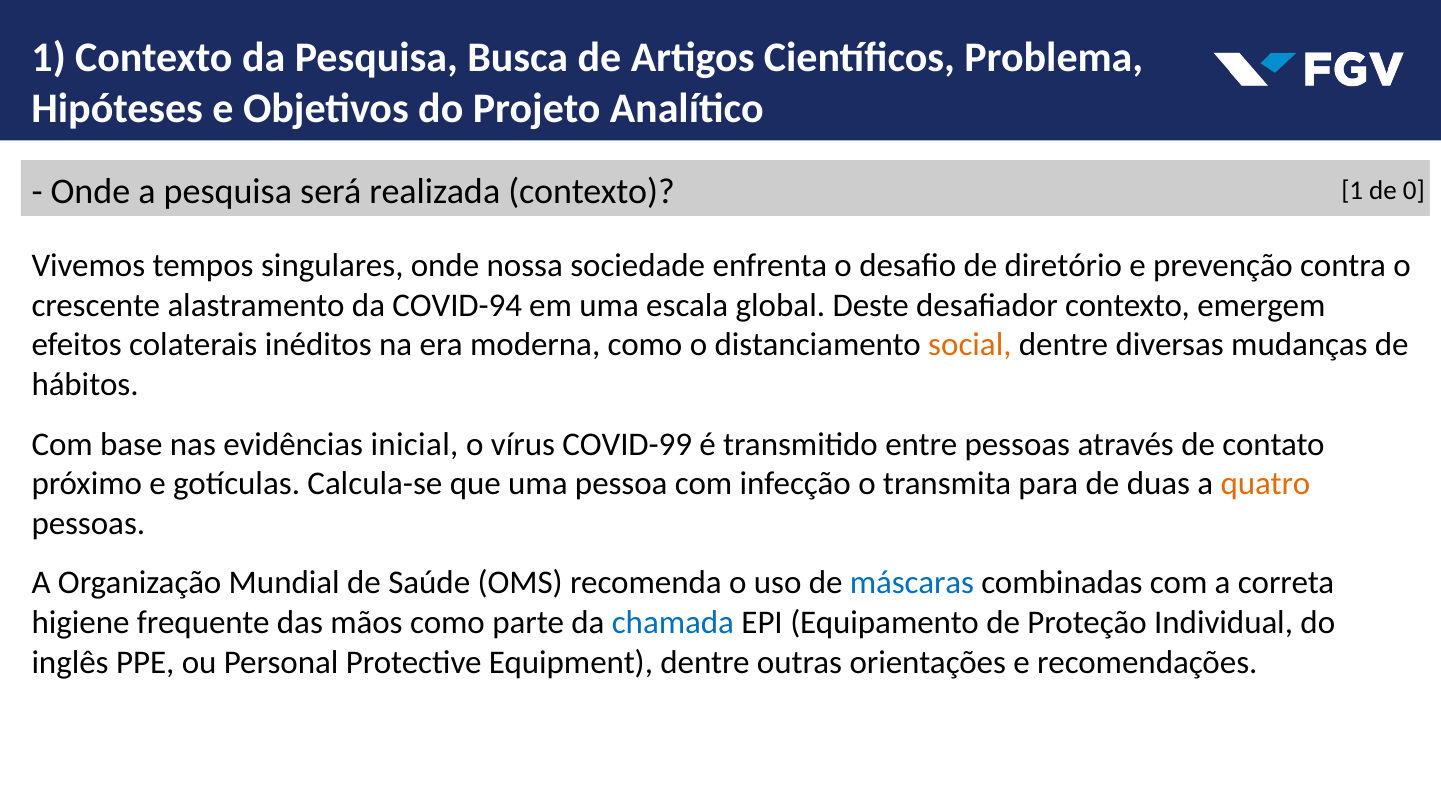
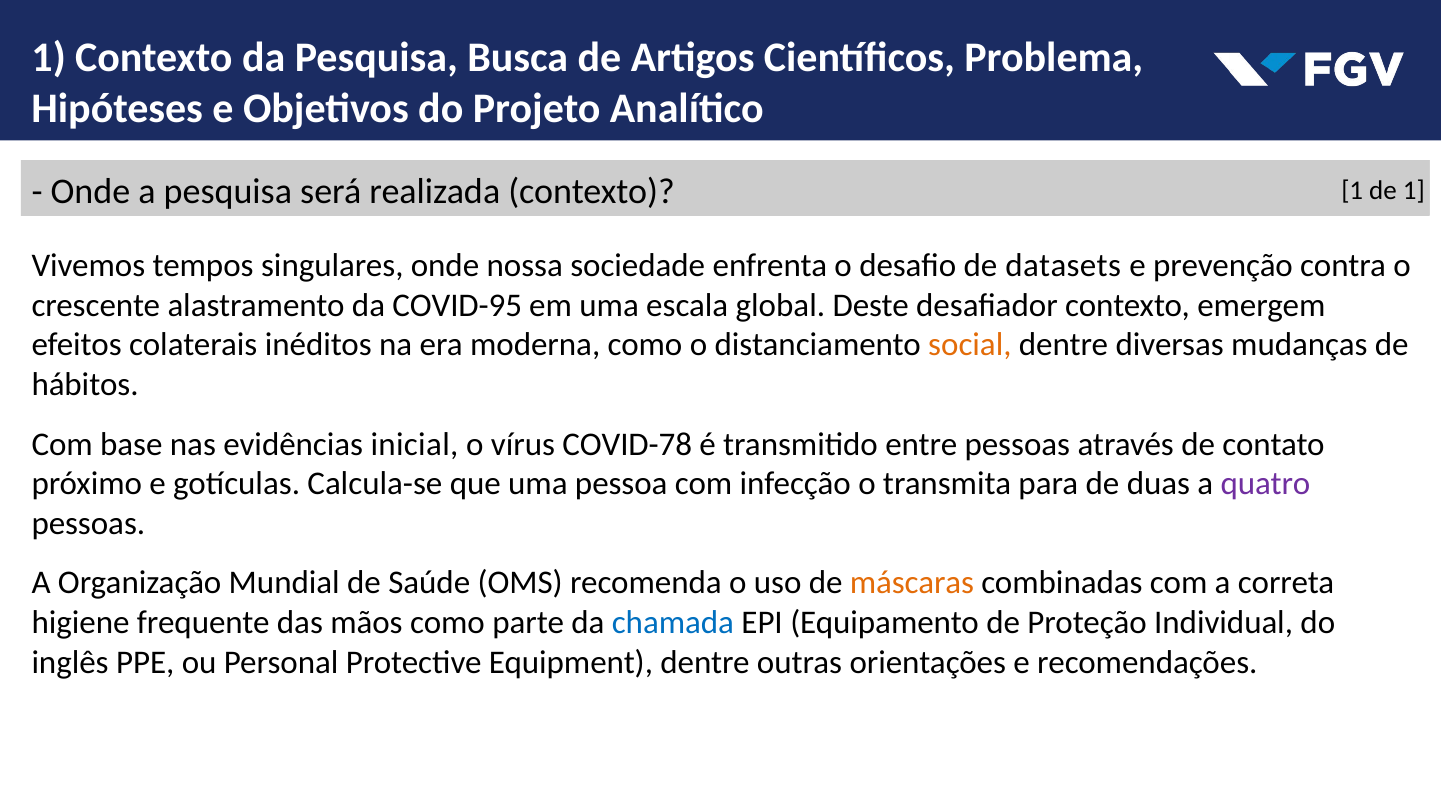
de 0: 0 -> 1
diretório: diretório -> datasets
COVID-94: COVID-94 -> COVID-95
COVID-99: COVID-99 -> COVID-78
quatro colour: orange -> purple
máscaras colour: blue -> orange
